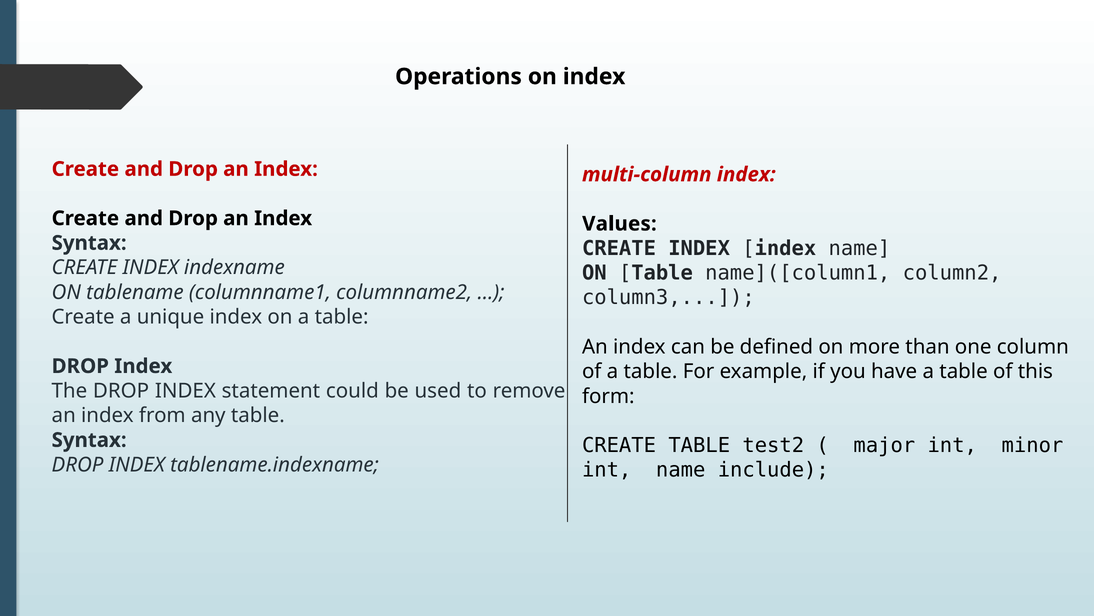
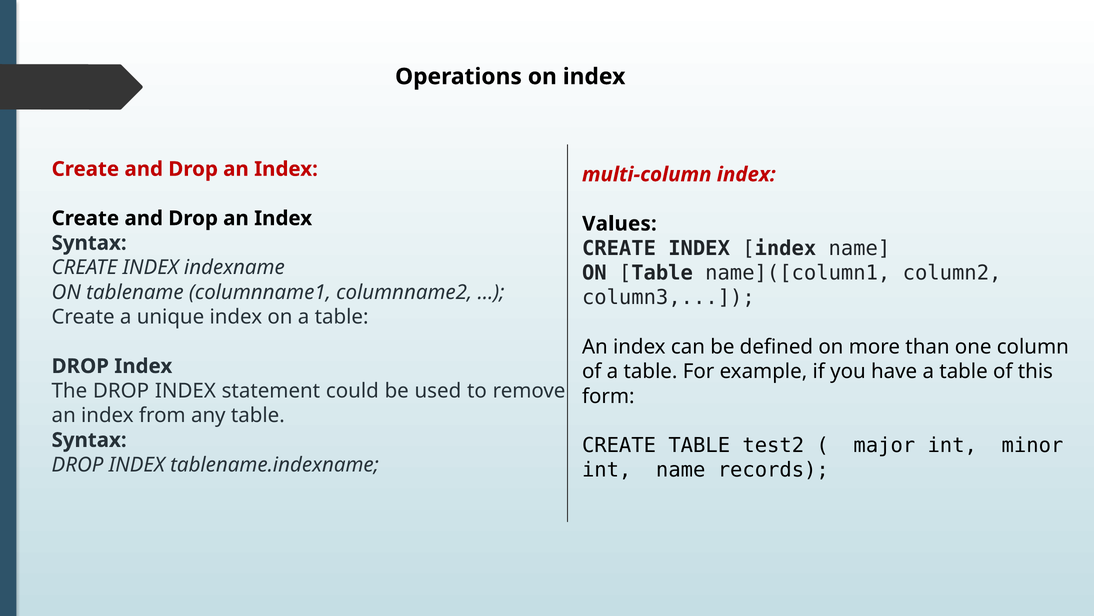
include: include -> records
